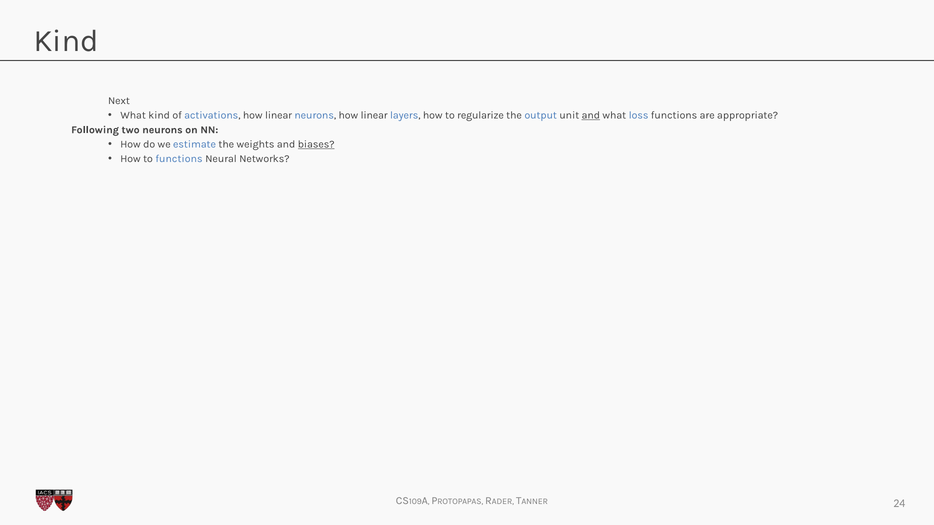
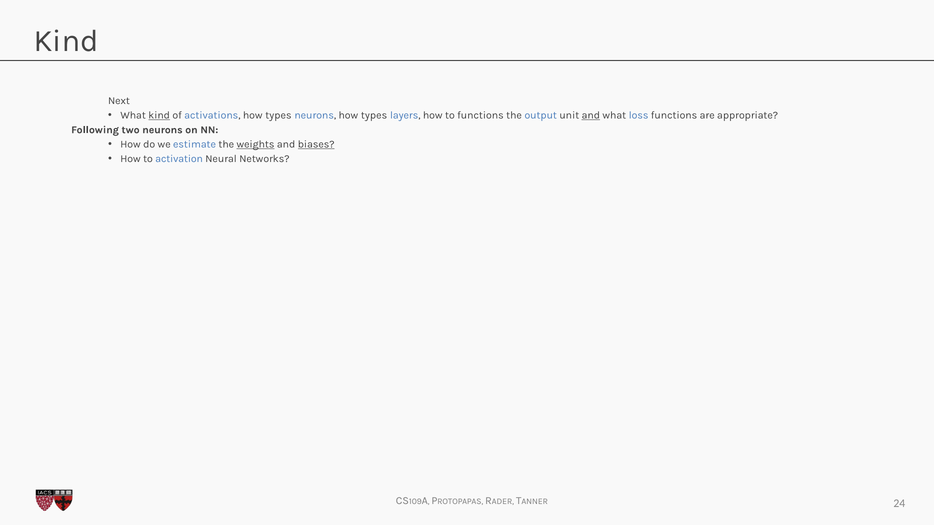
kind at (159, 115) underline: none -> present
activations how linear: linear -> types
neurons how linear: linear -> types
to regularize: regularize -> functions
weights underline: none -> present
to functions: functions -> activation
